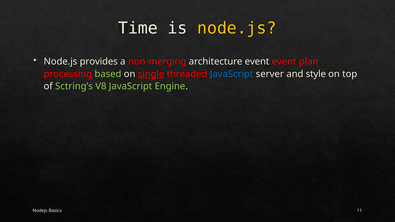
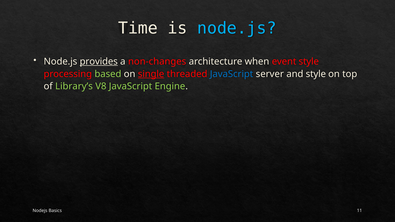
node.js at (237, 28) colour: yellow -> light blue
provides underline: none -> present
non-merging: non-merging -> non-changes
architecture event: event -> when
event plan: plan -> style
Sctring’s: Sctring’s -> Library’s
